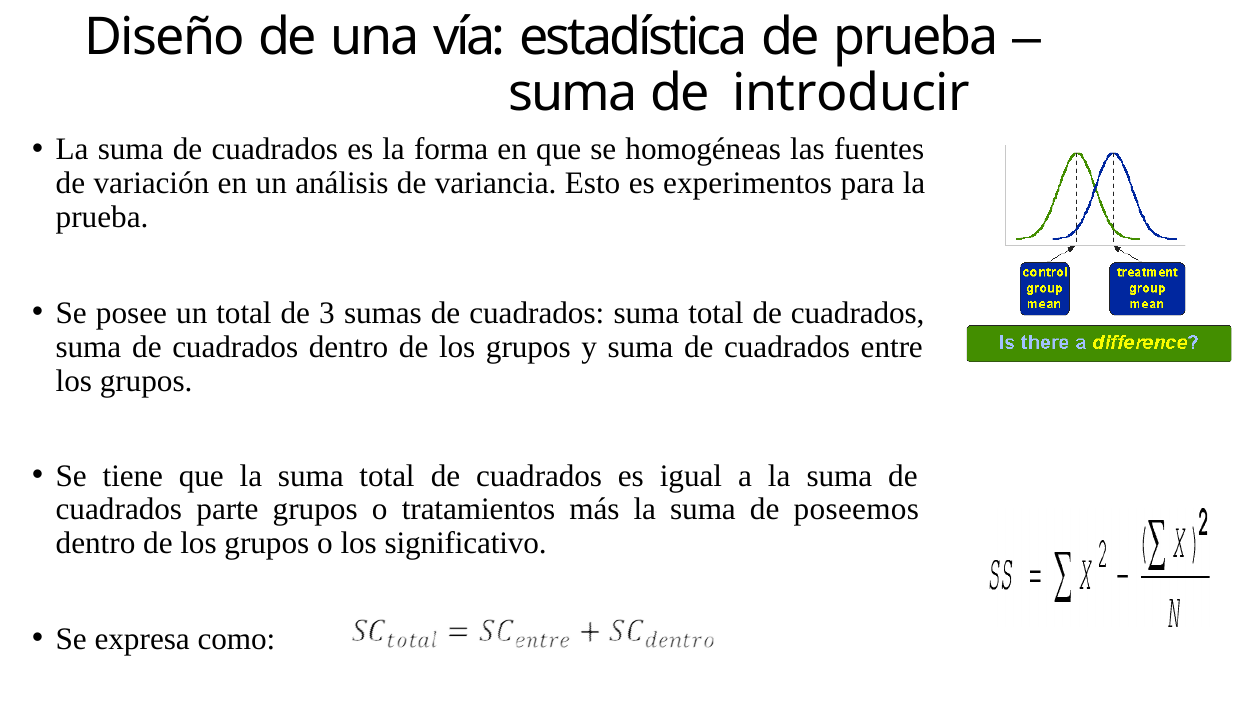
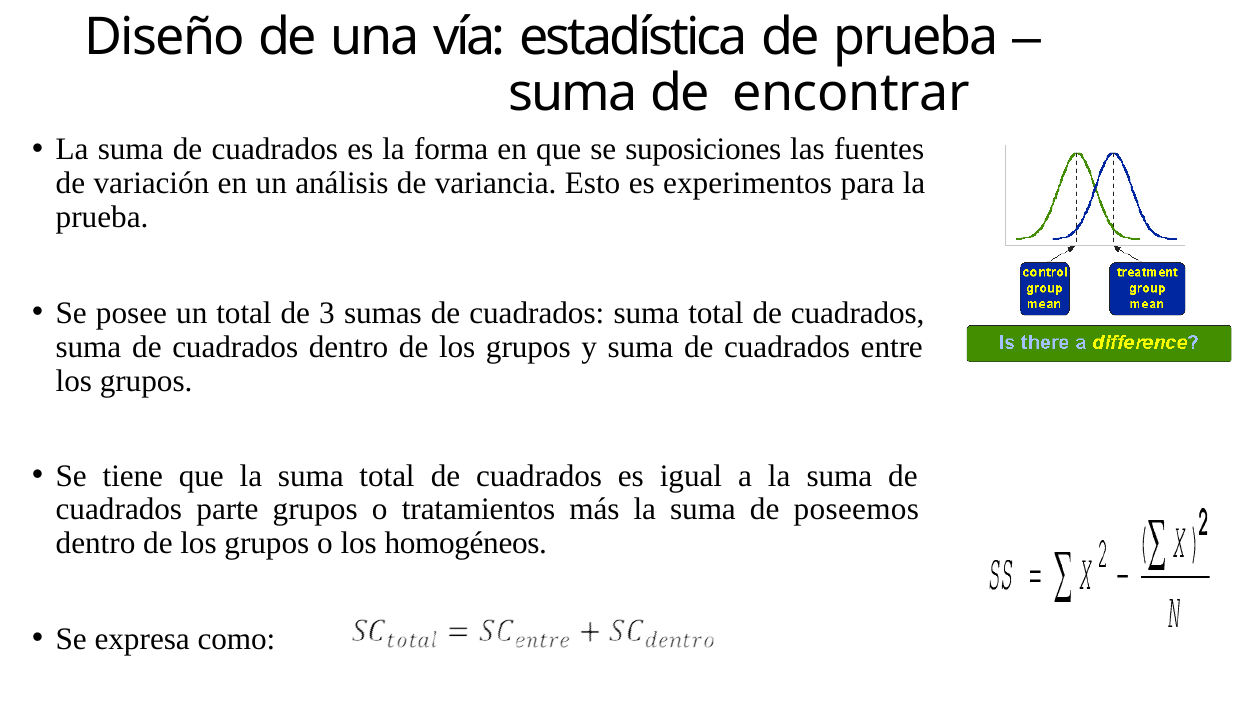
introducir: introducir -> encontrar
homogéneas: homogéneas -> suposiciones
significativo: significativo -> homogéneos
